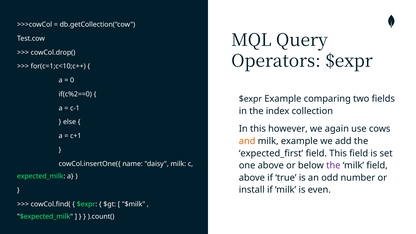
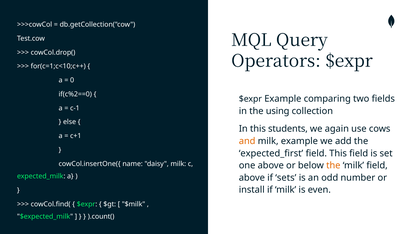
index: index -> using
however: however -> students
the at (333, 165) colour: purple -> orange
true: true -> sets
